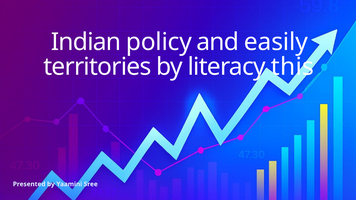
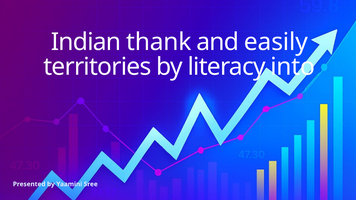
policy: policy -> thank
this: this -> into
